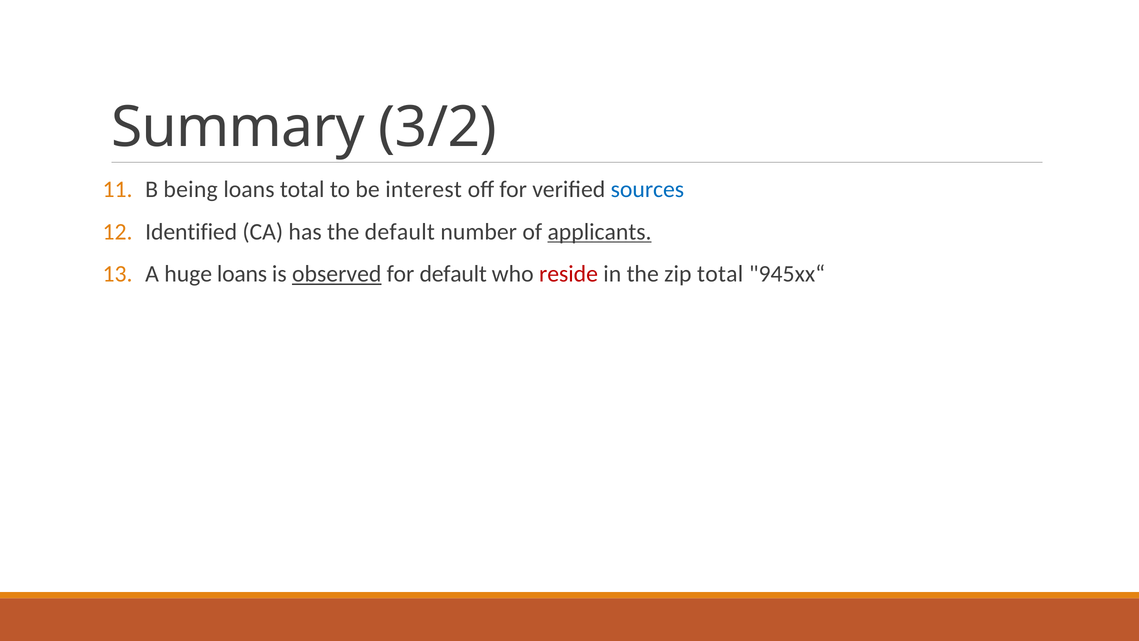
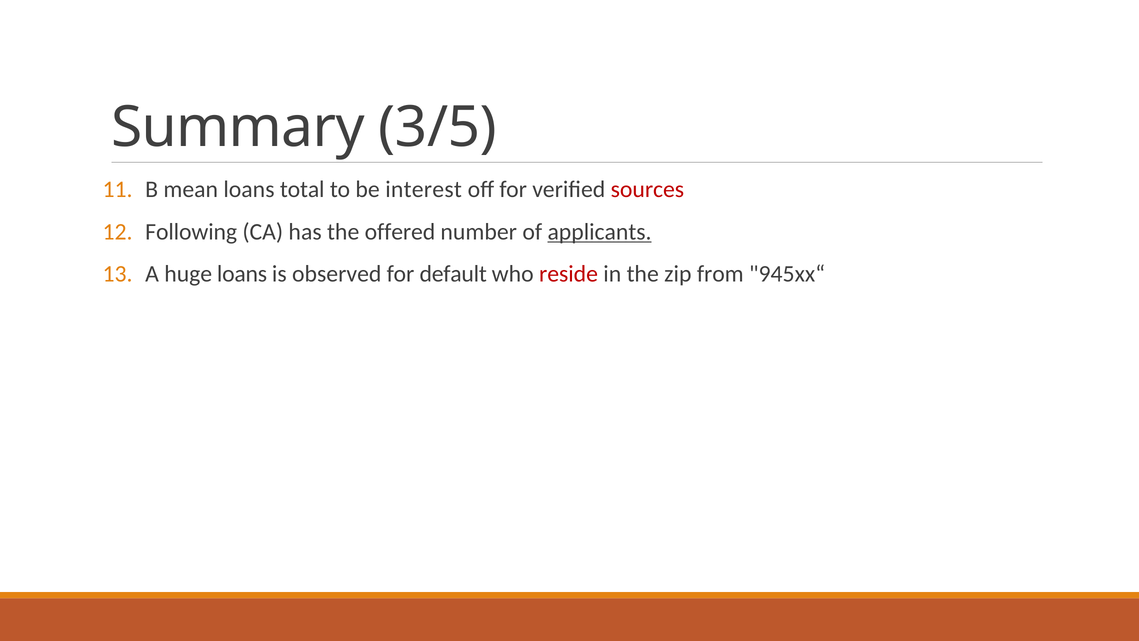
3/2: 3/2 -> 3/5
being: being -> mean
sources colour: blue -> red
Identified: Identified -> Following
the default: default -> offered
observed underline: present -> none
zip total: total -> from
